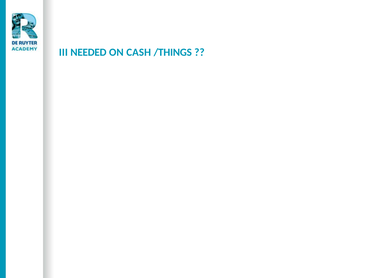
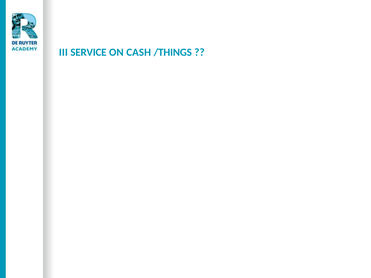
NEEDED: NEEDED -> SERVICE
